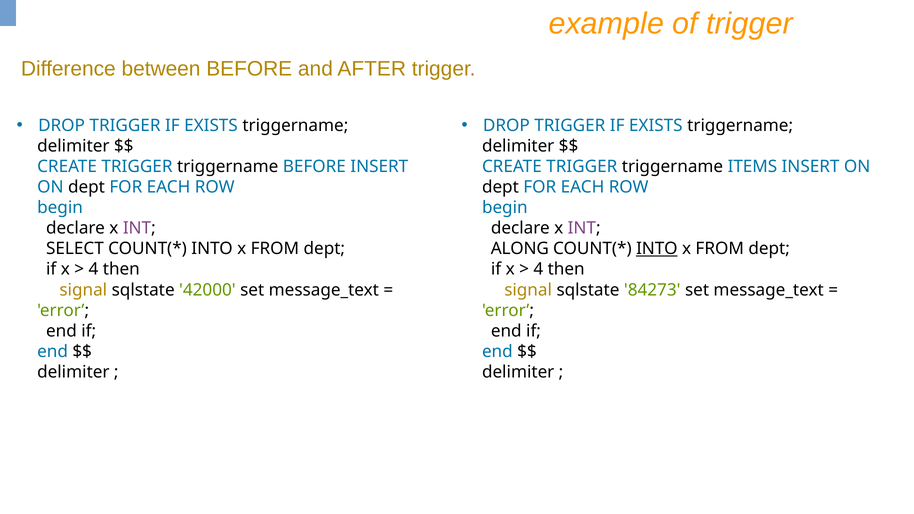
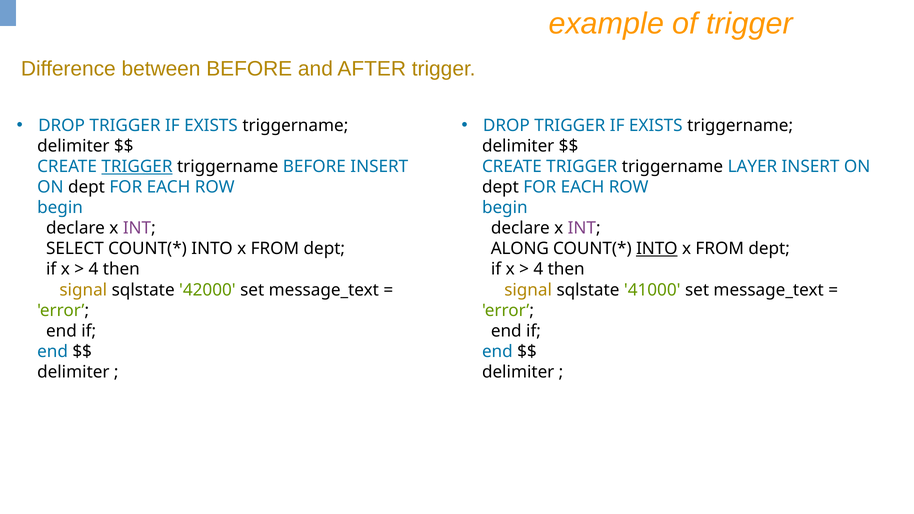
TRIGGER at (137, 167) underline: none -> present
ITEMS: ITEMS -> LAYER
84273: 84273 -> 41000
